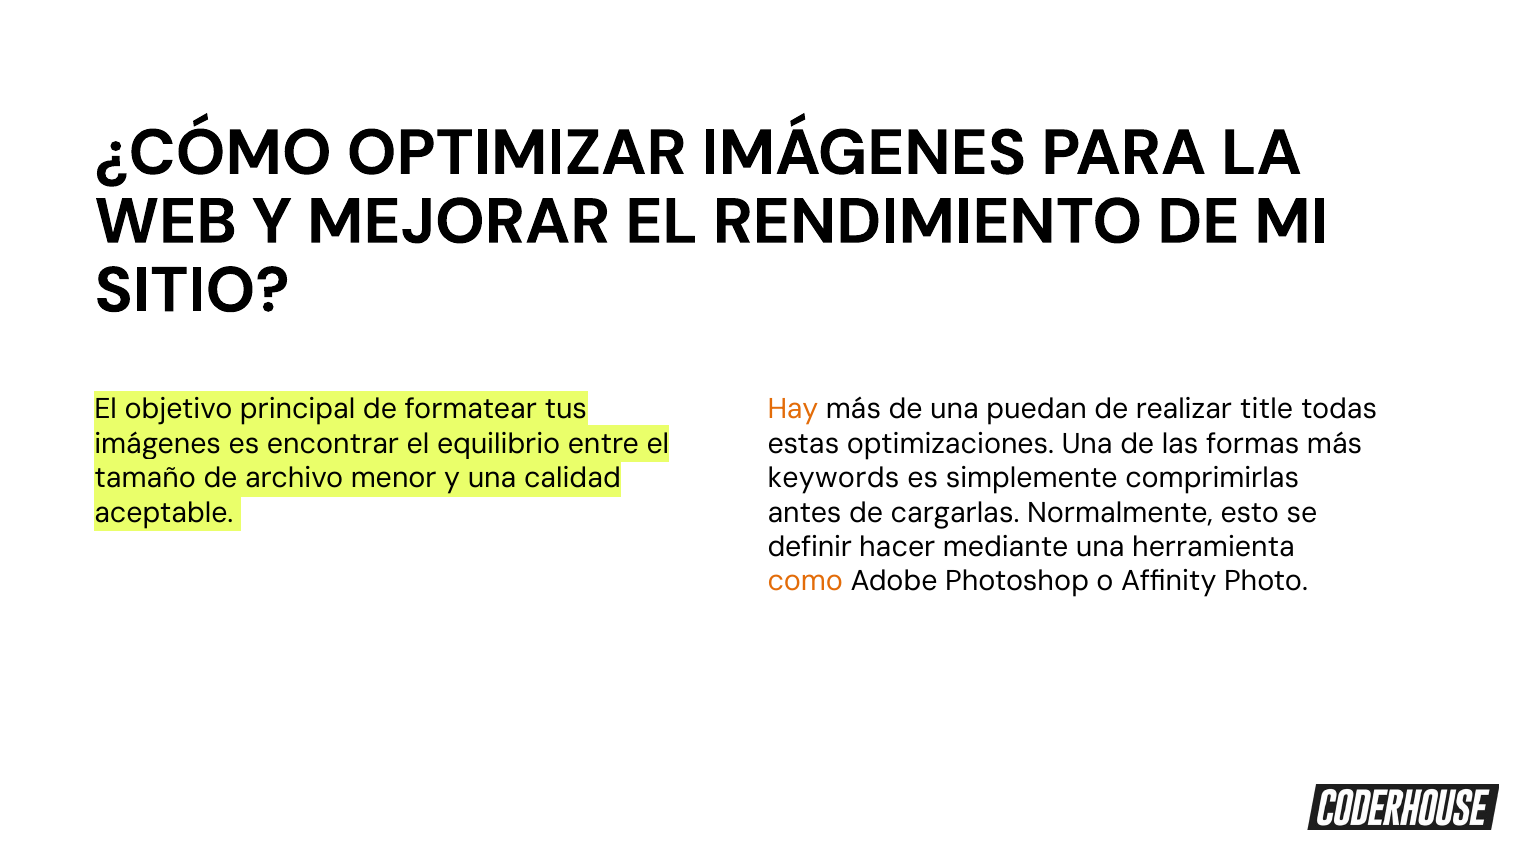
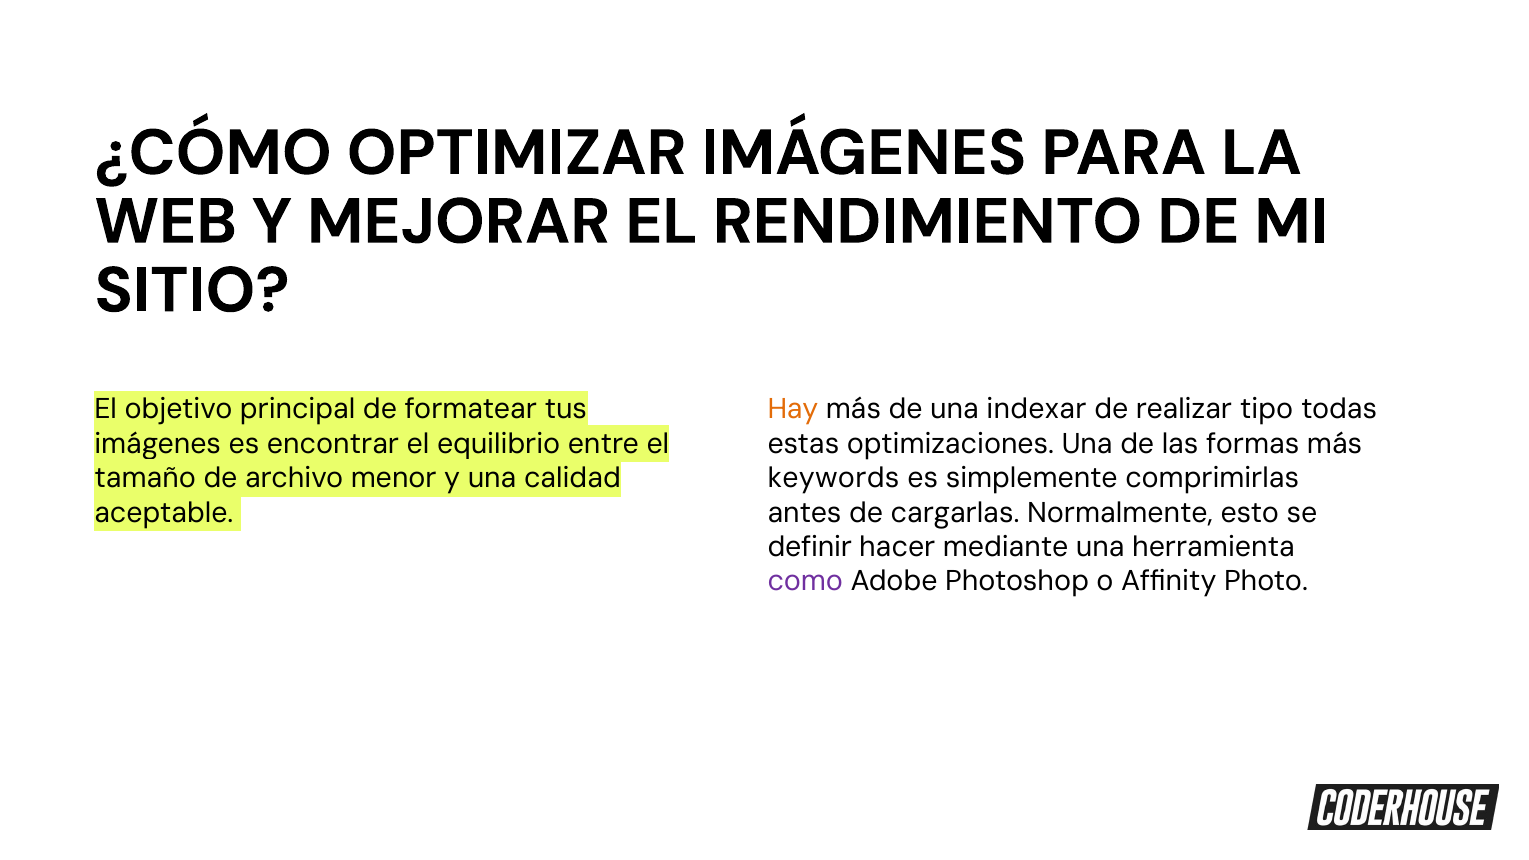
puedan: puedan -> indexar
title: title -> tipo
como colour: orange -> purple
